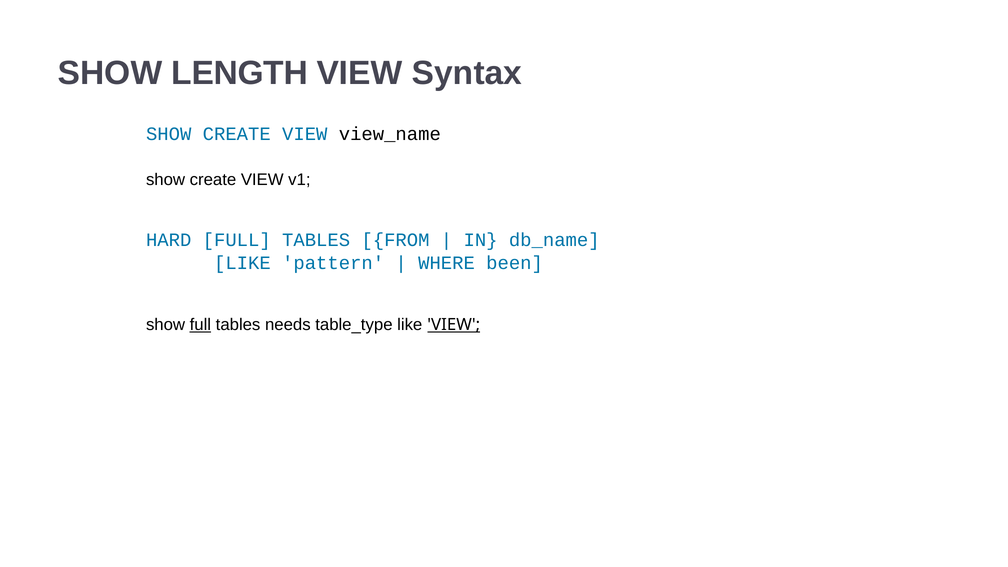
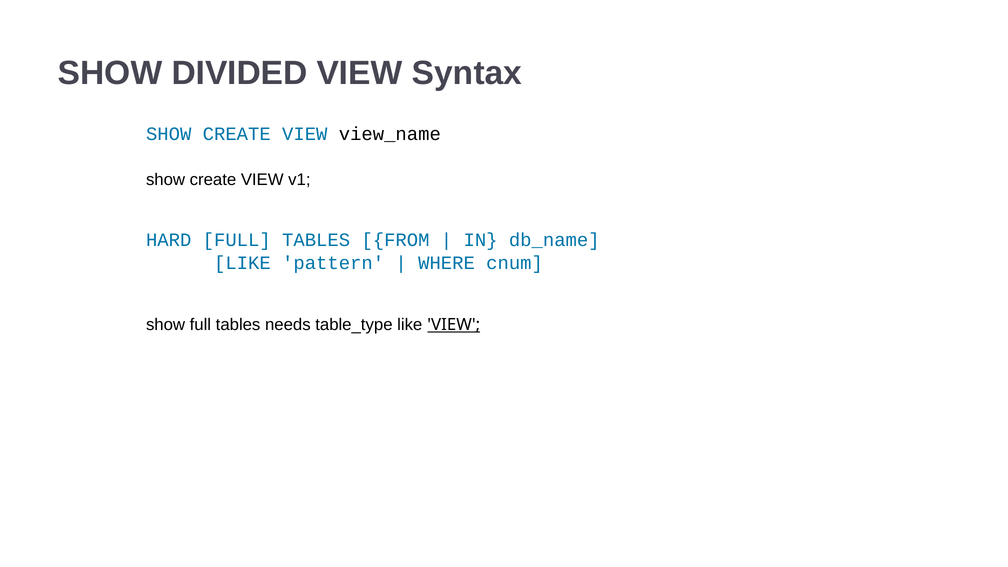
LENGTH: LENGTH -> DIVIDED
been: been -> cnum
full at (200, 325) underline: present -> none
